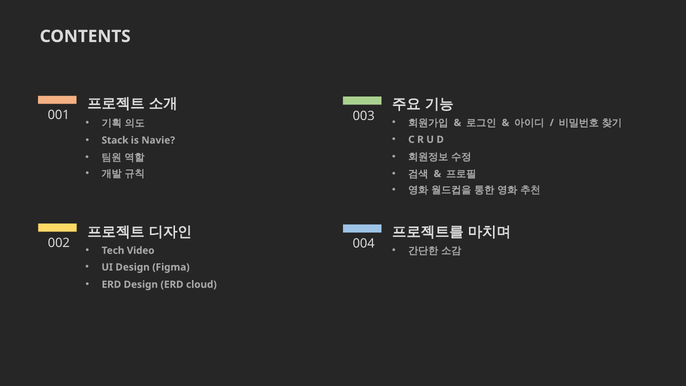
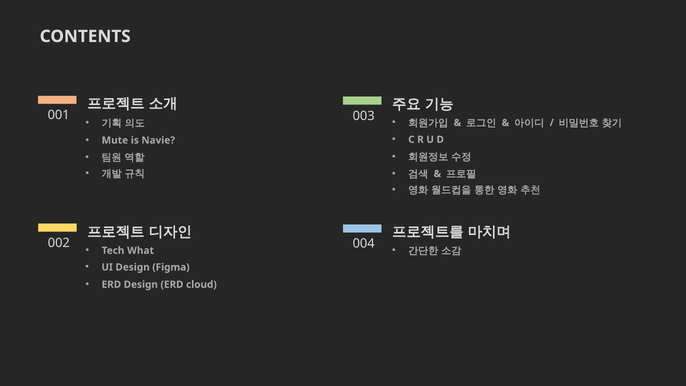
Stack: Stack -> Mute
Video: Video -> What
